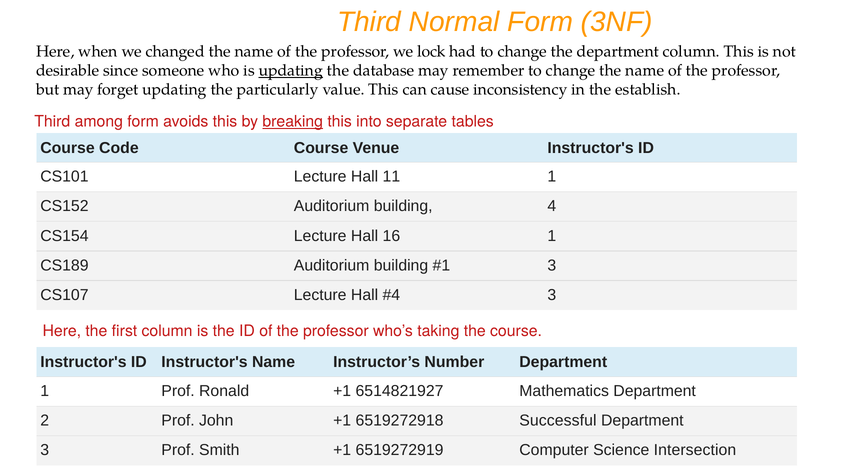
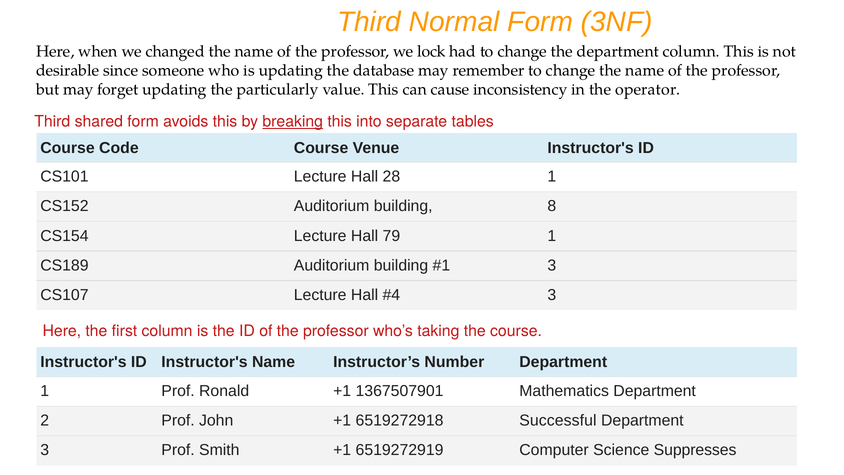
updating at (291, 71) underline: present -> none
establish: establish -> operator
among: among -> shared
11: 11 -> 28
4: 4 -> 8
16: 16 -> 79
6514821927: 6514821927 -> 1367507901
Intersection: Intersection -> Suppresses
